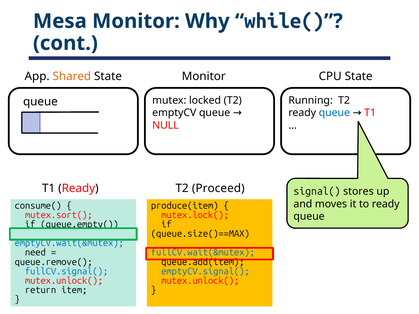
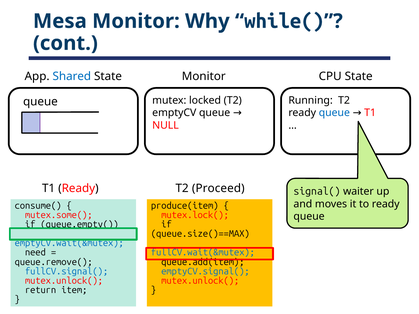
Shared colour: orange -> blue
stores: stores -> waiter
mutex.sort(: mutex.sort( -> mutex.some(
